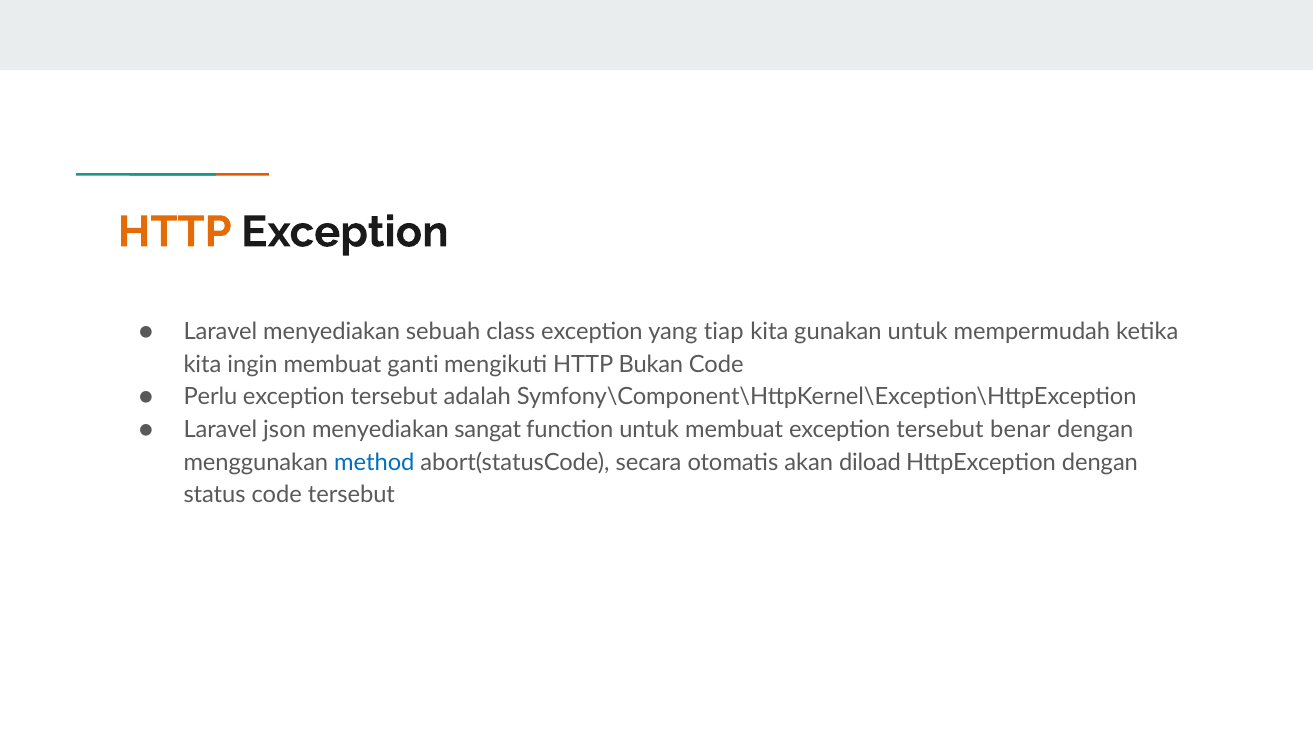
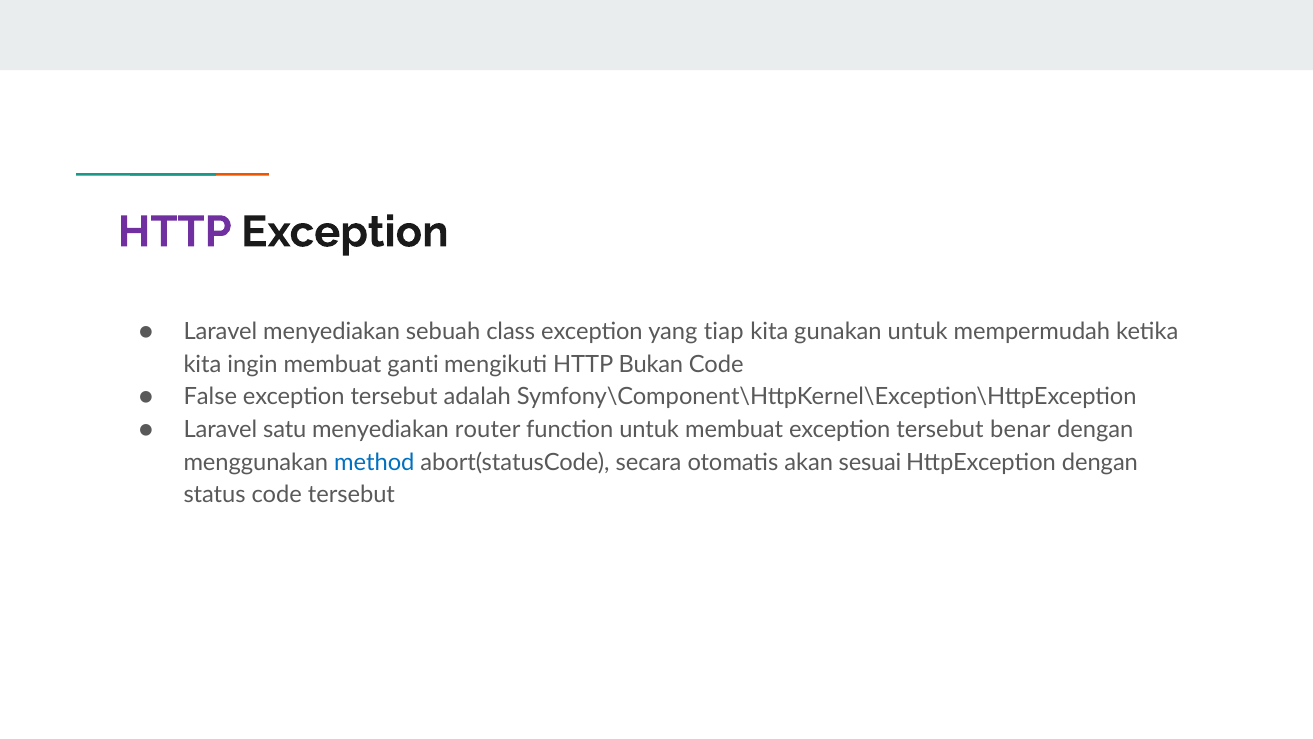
HTTP at (175, 232) colour: orange -> purple
Perlu: Perlu -> False
json: json -> satu
sangat: sangat -> router
diload: diload -> sesuai
